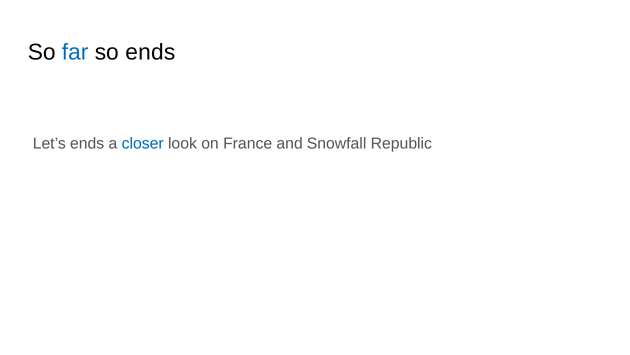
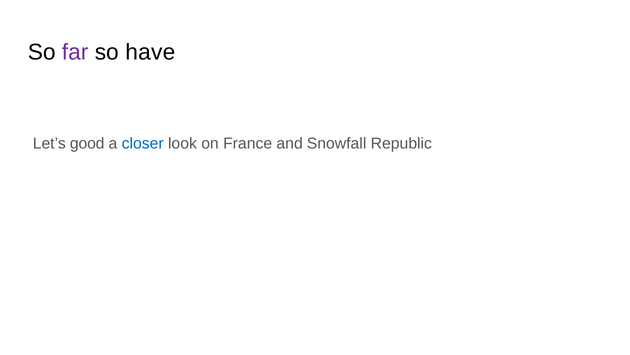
far colour: blue -> purple
so ends: ends -> have
Let’s ends: ends -> good
